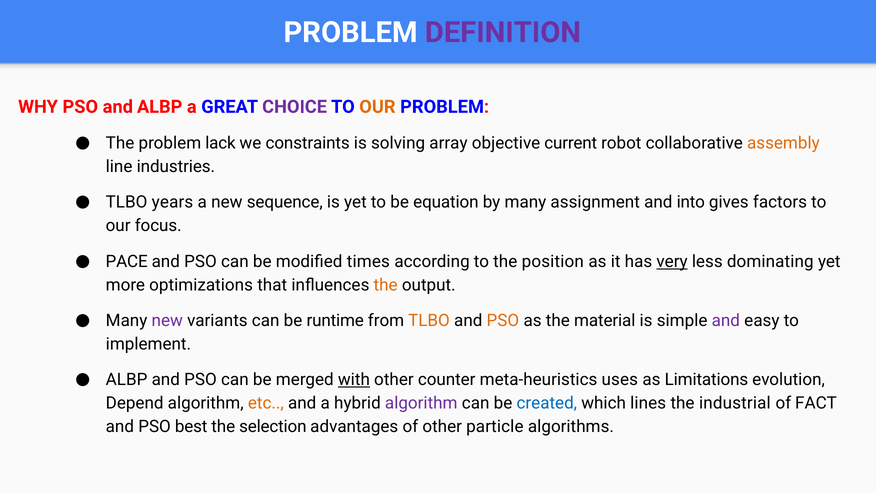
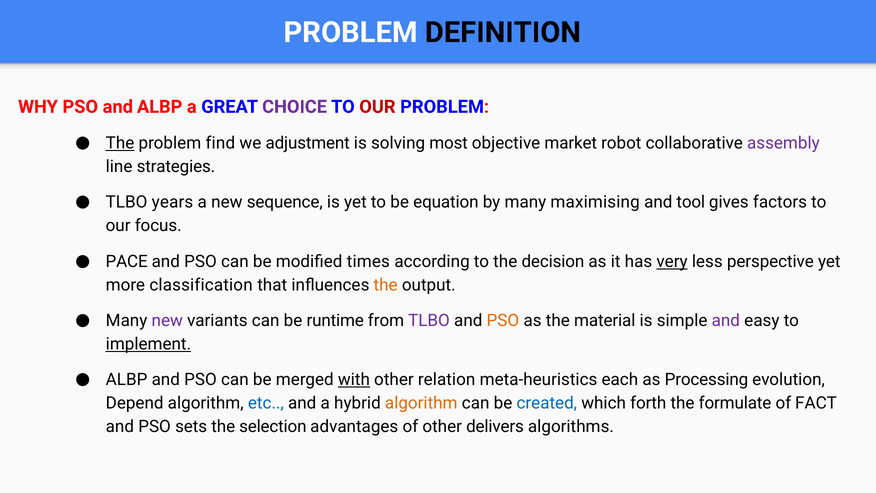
DEFINITION colour: purple -> black
OUR at (377, 107) colour: orange -> red
The at (120, 143) underline: none -> present
lack: lack -> find
constraints: constraints -> adjustment
array: array -> most
current: current -> market
assembly colour: orange -> purple
industries: industries -> strategies
assignment: assignment -> maximising
into: into -> tool
position: position -> decision
dominating: dominating -> perspective
optimizations: optimizations -> classification
TLBO at (429, 320) colour: orange -> purple
implement underline: none -> present
counter: counter -> relation
uses: uses -> each
Limitations: Limitations -> Processing
etc colour: orange -> blue
algorithm at (421, 403) colour: purple -> orange
lines: lines -> forth
industrial: industrial -> formulate
best: best -> sets
particle: particle -> delivers
